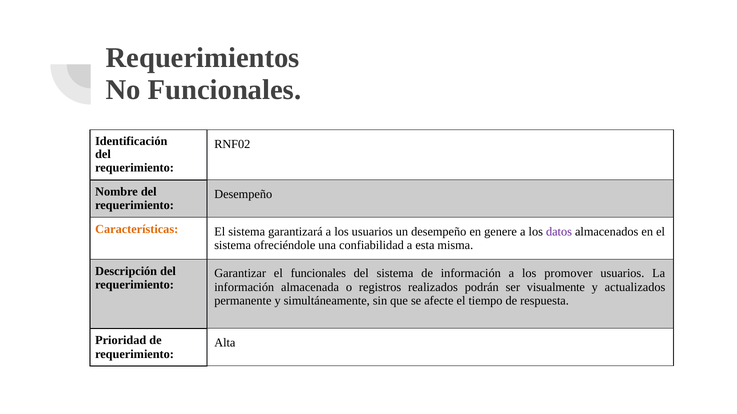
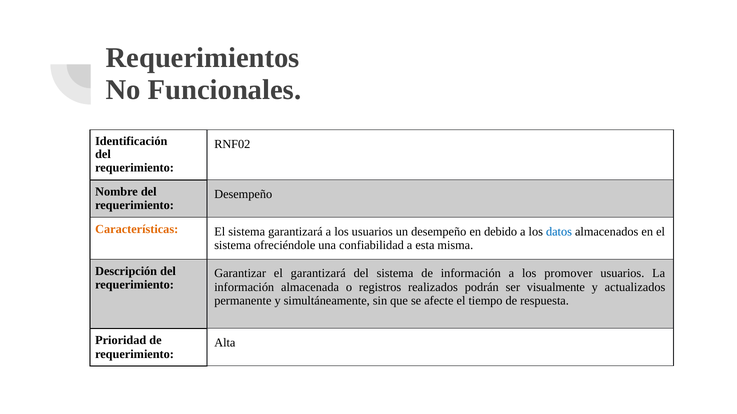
genere: genere -> debido
datos colour: purple -> blue
el funcionales: funcionales -> garantizará
